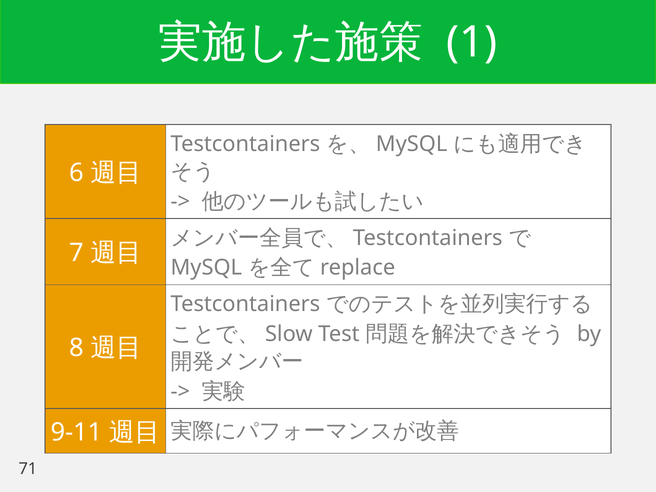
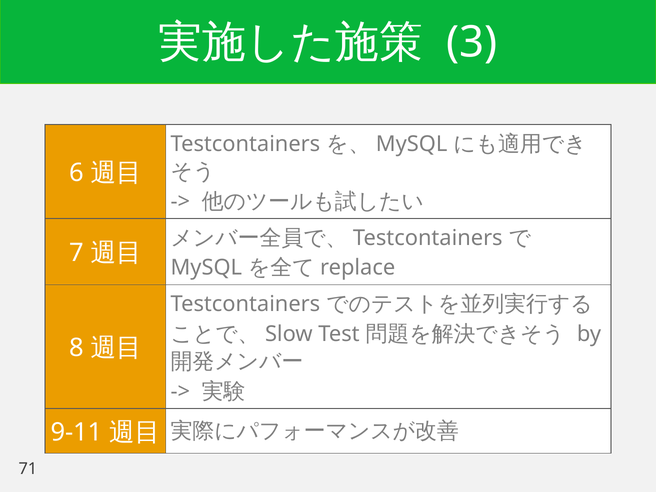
1: 1 -> 3
